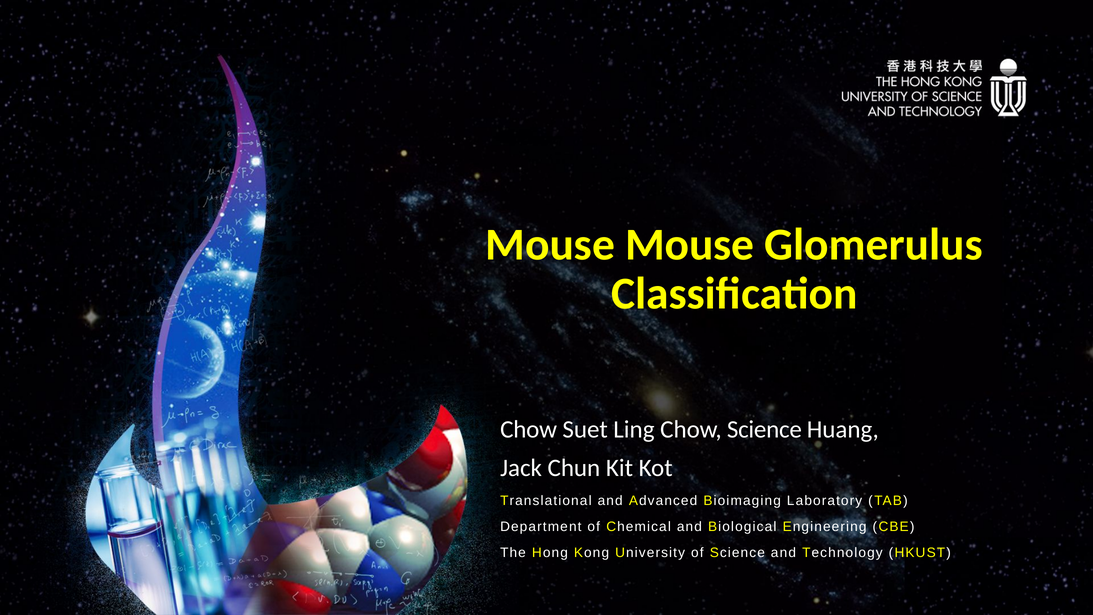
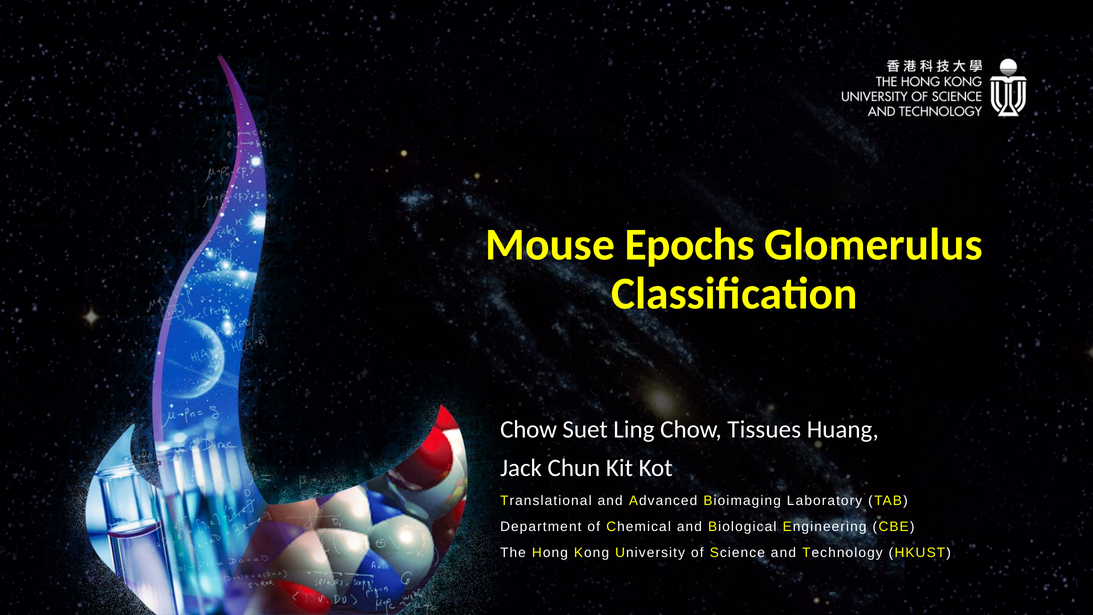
Mouse Mouse: Mouse -> Epochs
Chow Science: Science -> Tissues
